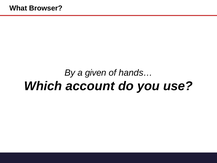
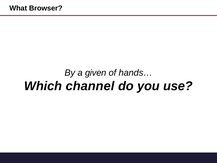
account: account -> channel
